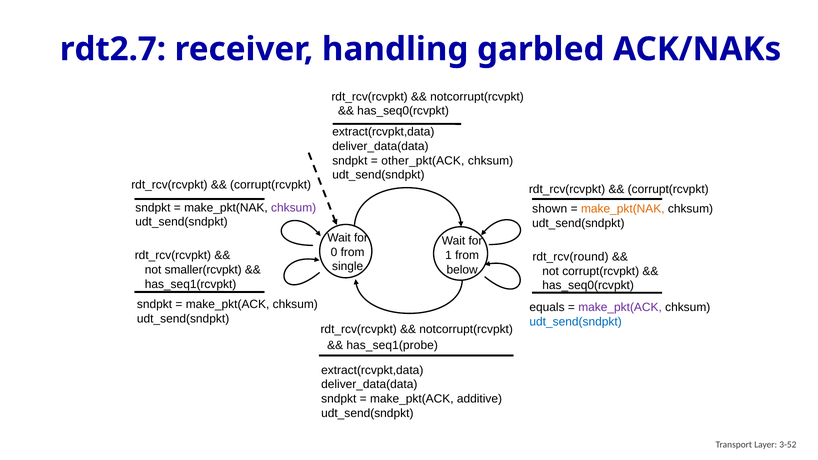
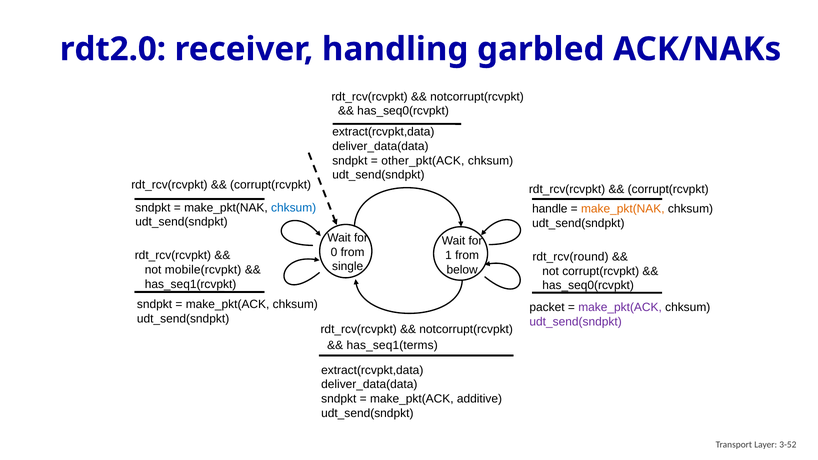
rdt2.7: rdt2.7 -> rdt2.0
chksum at (294, 208) colour: purple -> blue
shown: shown -> handle
smaller(rcvpkt: smaller(rcvpkt -> mobile(rcvpkt
equals: equals -> packet
udt_send(sndpkt at (576, 322) colour: blue -> purple
has_seq1(probe: has_seq1(probe -> has_seq1(terms
